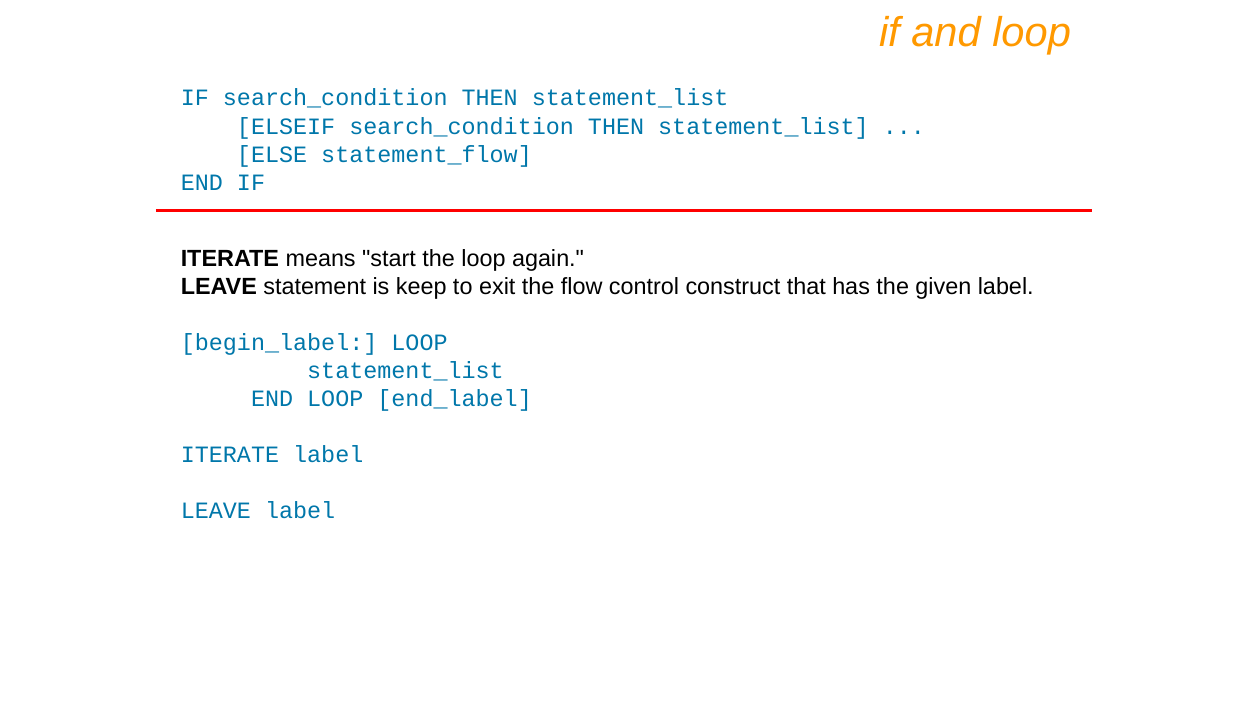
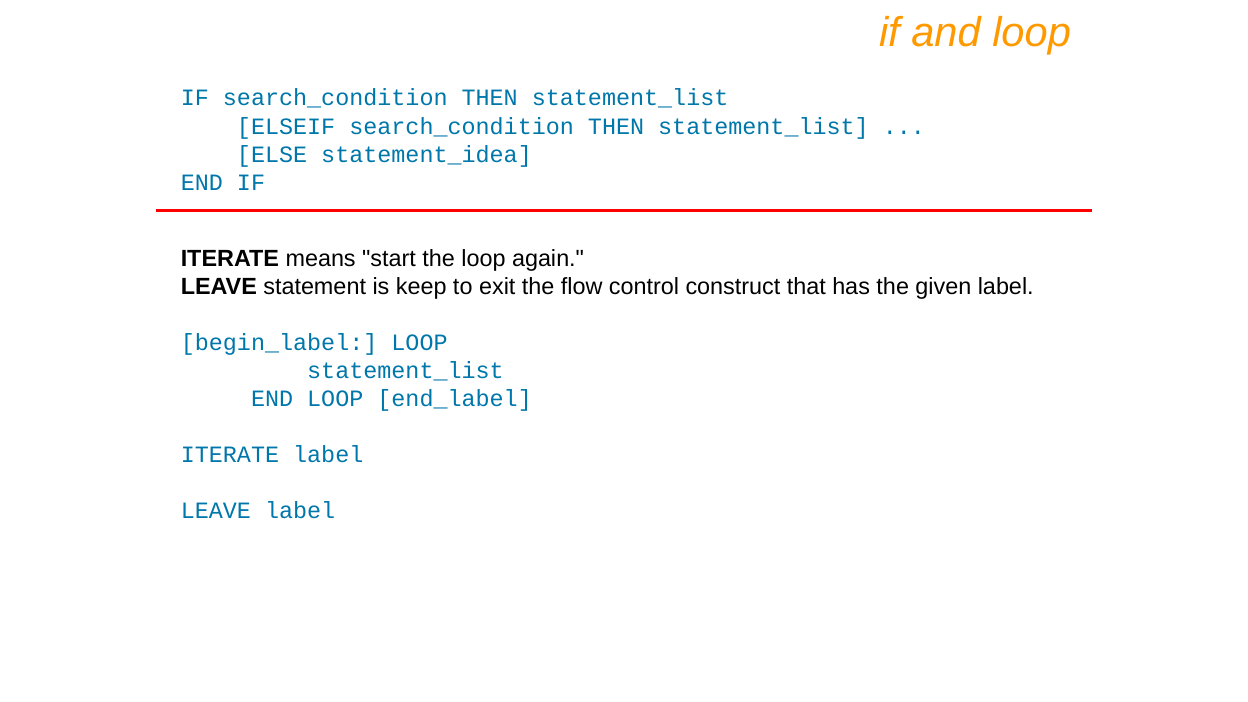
statement_flow: statement_flow -> statement_idea
